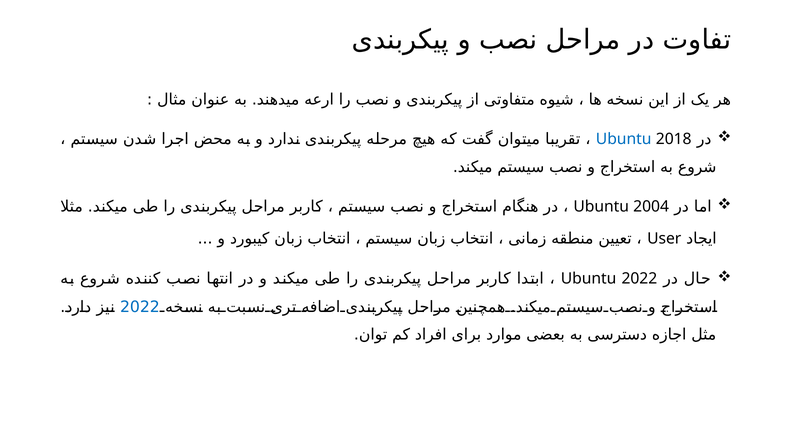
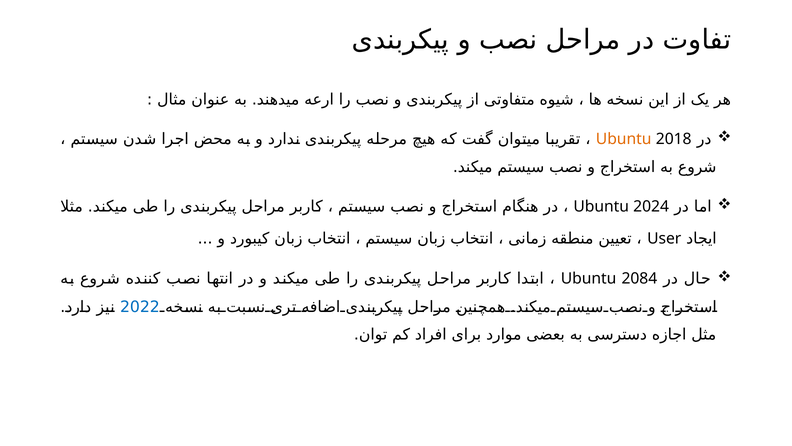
Ubuntu at (624, 139) colour: blue -> orange
2004: 2004 -> 2024
Ubuntu 2022: 2022 -> 2084
